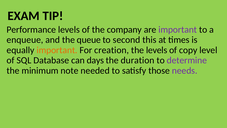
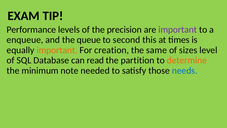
company: company -> precision
the levels: levels -> same
copy: copy -> sizes
days: days -> read
duration: duration -> partition
determine colour: purple -> orange
needs colour: purple -> blue
